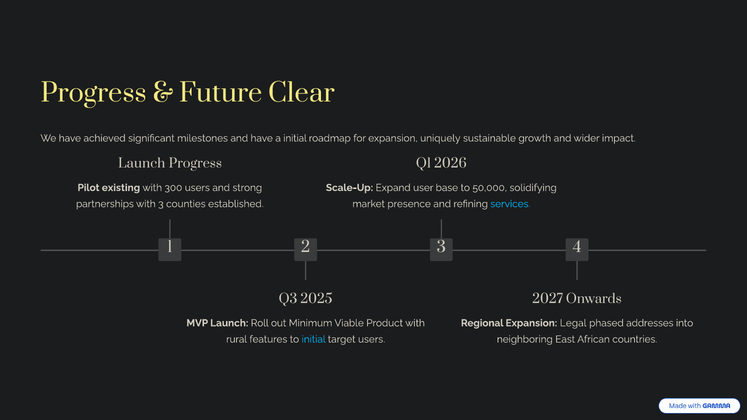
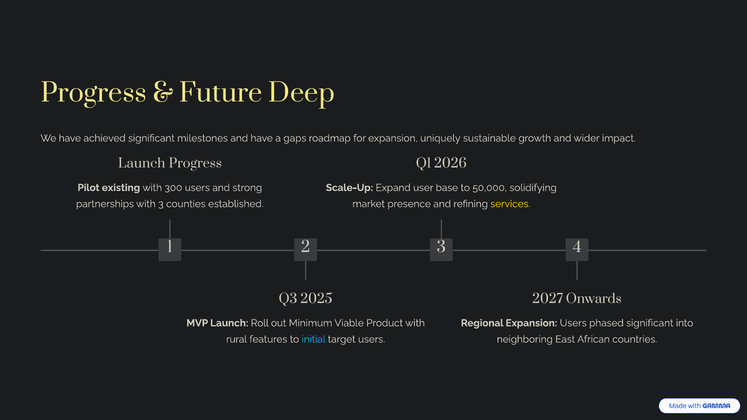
Clear: Clear -> Deep
a initial: initial -> gaps
services colour: light blue -> yellow
Expansion Legal: Legal -> Users
phased addresses: addresses -> significant
